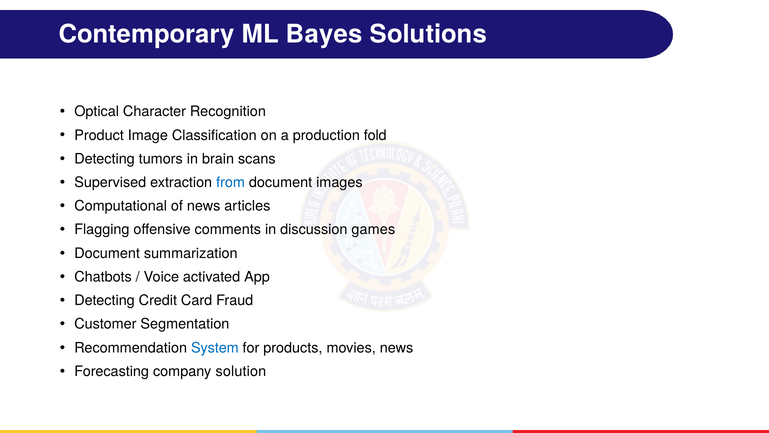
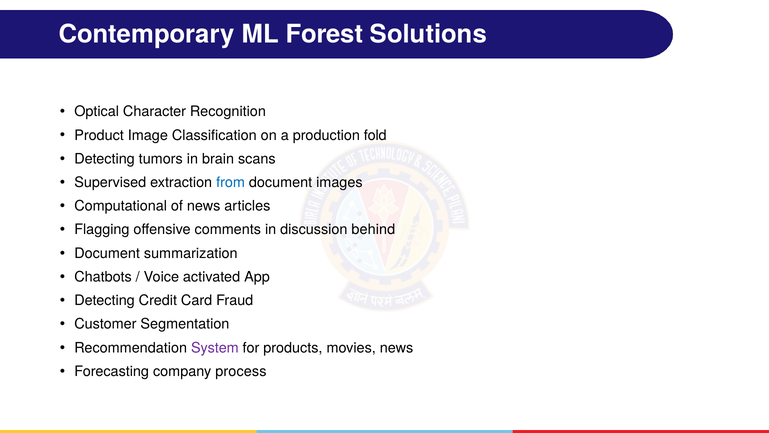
Bayes: Bayes -> Forest
games: games -> behind
System colour: blue -> purple
solution: solution -> process
